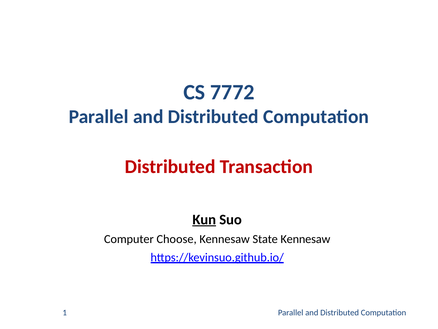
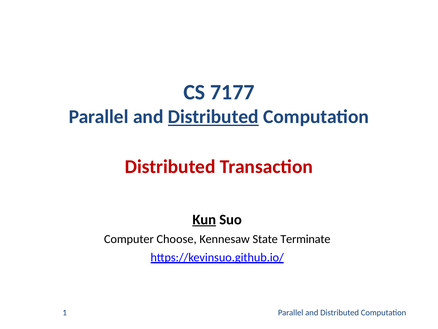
7772: 7772 -> 7177
Distributed at (213, 117) underline: none -> present
State Kennesaw: Kennesaw -> Terminate
